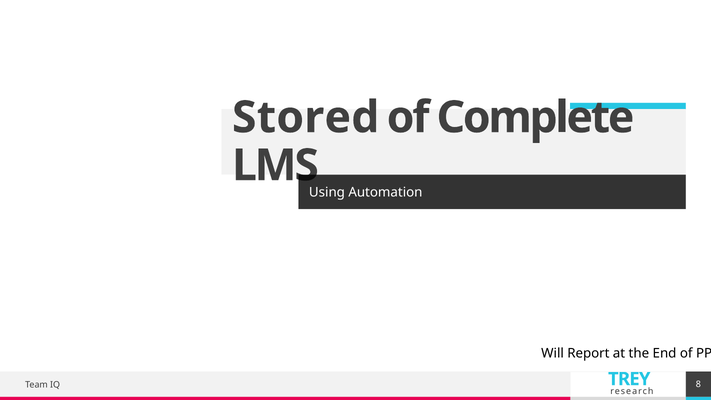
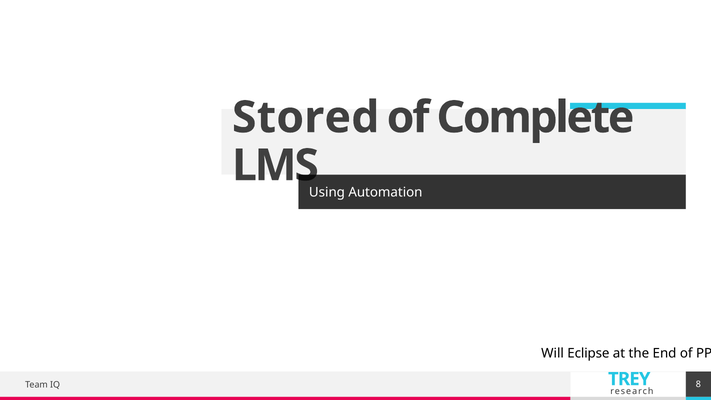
Report: Report -> Eclipse
